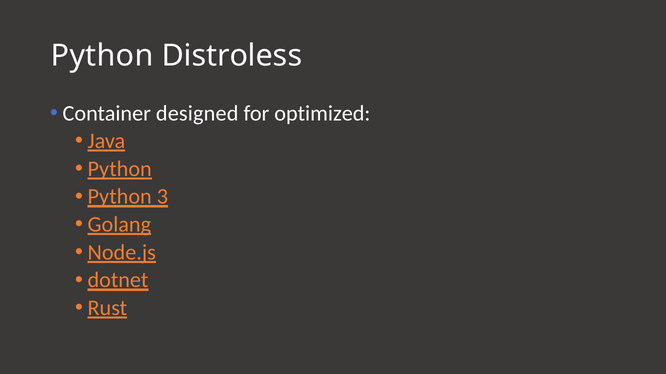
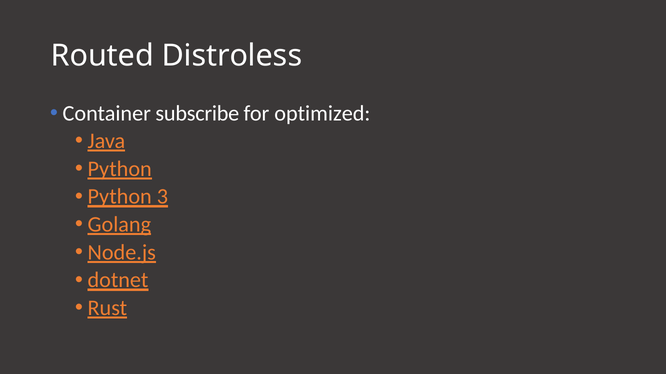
Python at (102, 56): Python -> Routed
designed: designed -> subscribe
